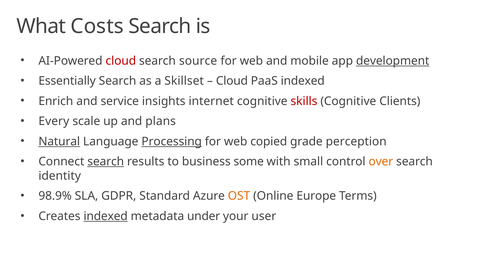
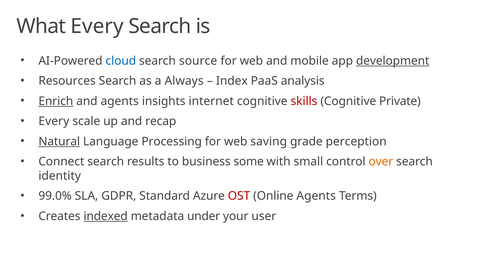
What Costs: Costs -> Every
cloud at (121, 61) colour: red -> blue
Essentially: Essentially -> Resources
Skillset: Skillset -> Always
Cloud at (232, 81): Cloud -> Index
PaaS indexed: indexed -> analysis
Enrich underline: none -> present
and service: service -> agents
Clients: Clients -> Private
plans: plans -> recap
Processing underline: present -> none
copied: copied -> saving
search at (106, 161) underline: present -> none
98.9%: 98.9% -> 99.0%
OST colour: orange -> red
Online Europe: Europe -> Agents
